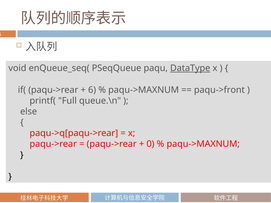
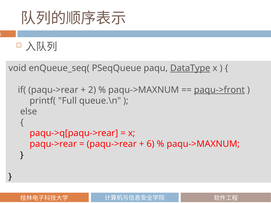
6: 6 -> 2
paqu->front underline: none -> present
0: 0 -> 6
